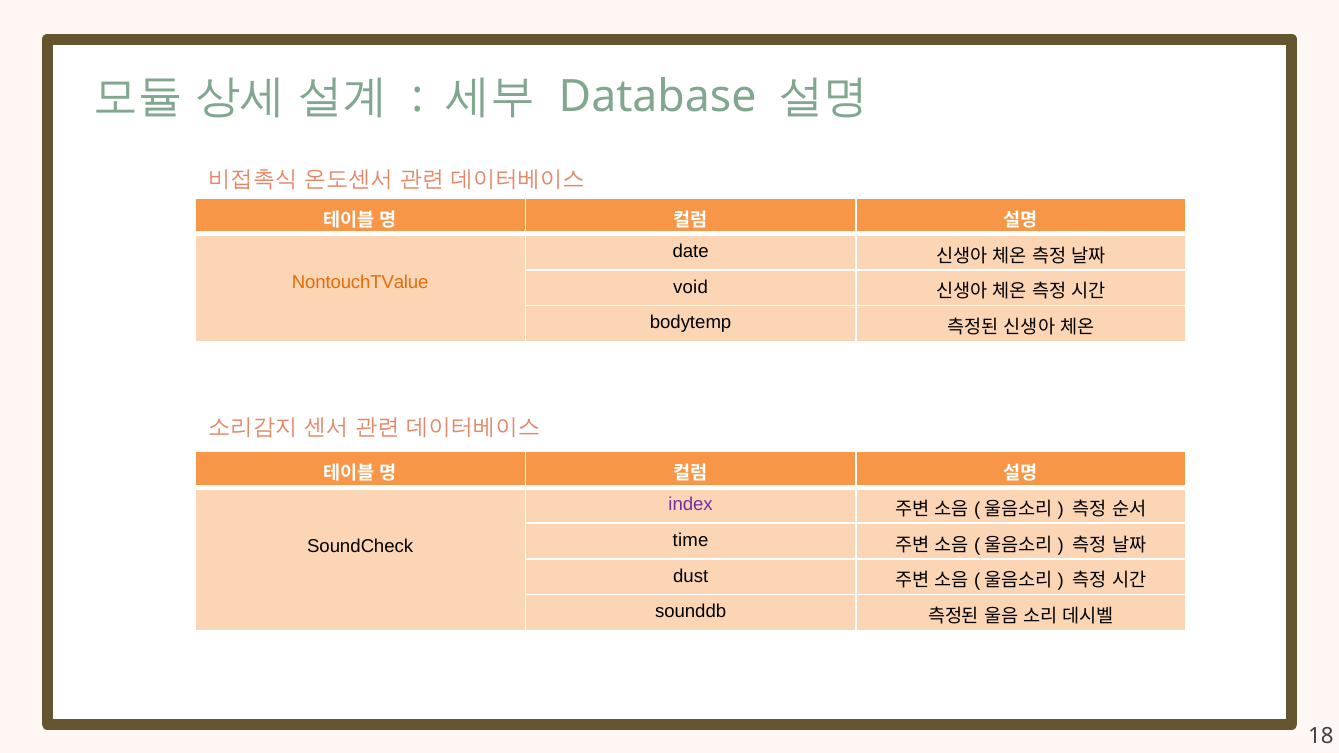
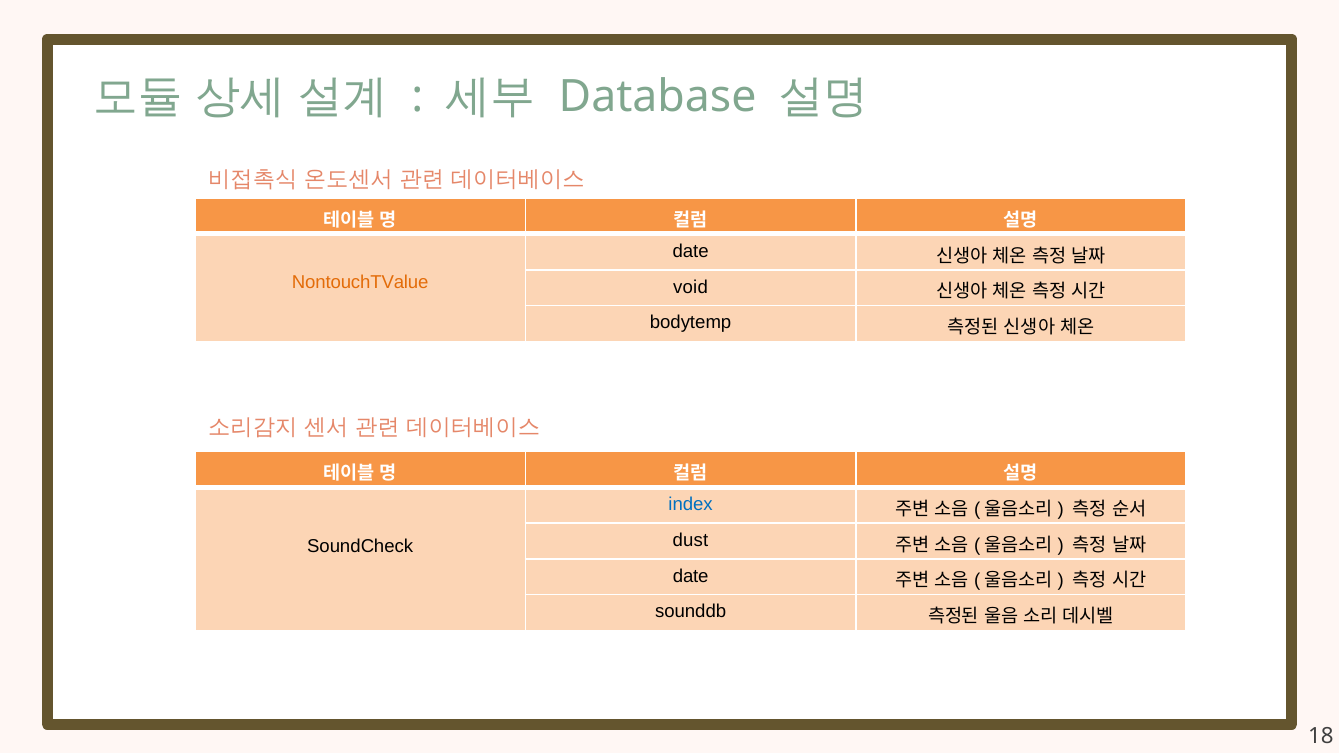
index colour: purple -> blue
time: time -> dust
dust at (691, 576): dust -> date
